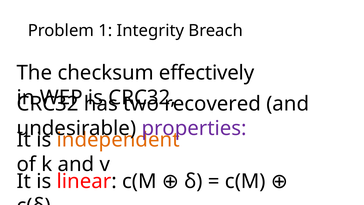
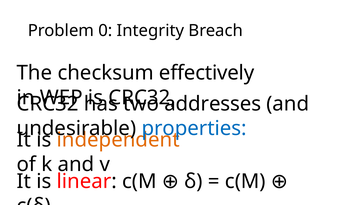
1: 1 -> 0
recovered: recovered -> addresses
properties colour: purple -> blue
